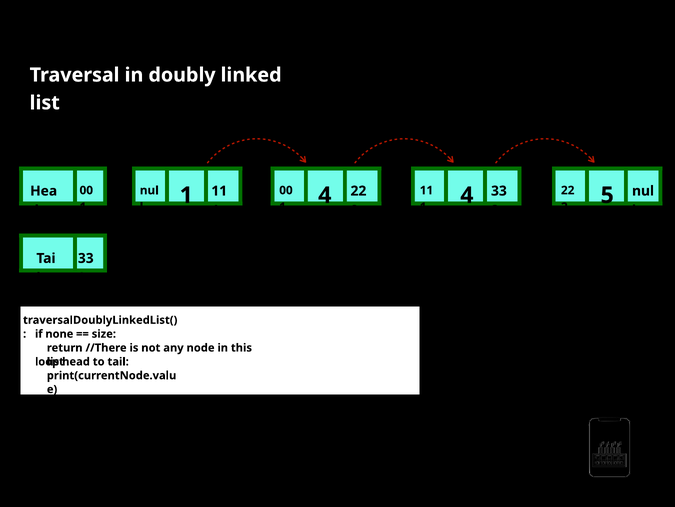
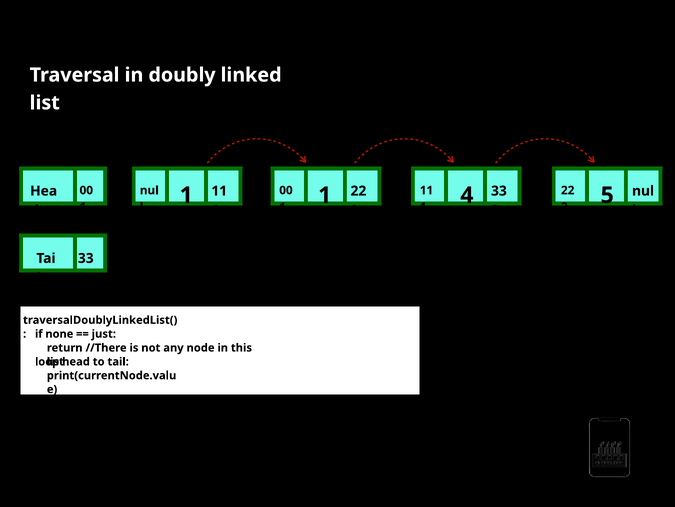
4 at (325, 195): 4 -> 1
size: size -> just
